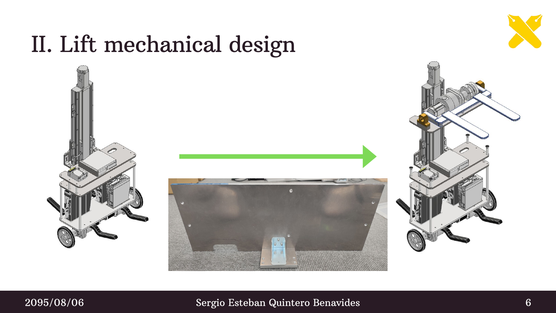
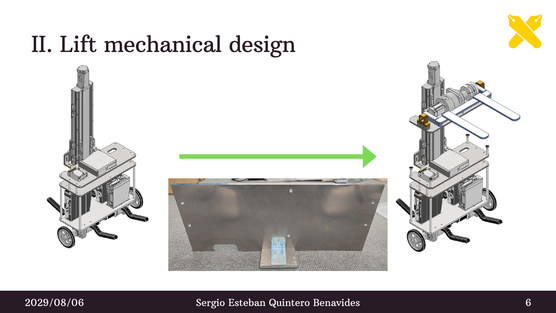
2095/08/06: 2095/08/06 -> 2029/08/06
